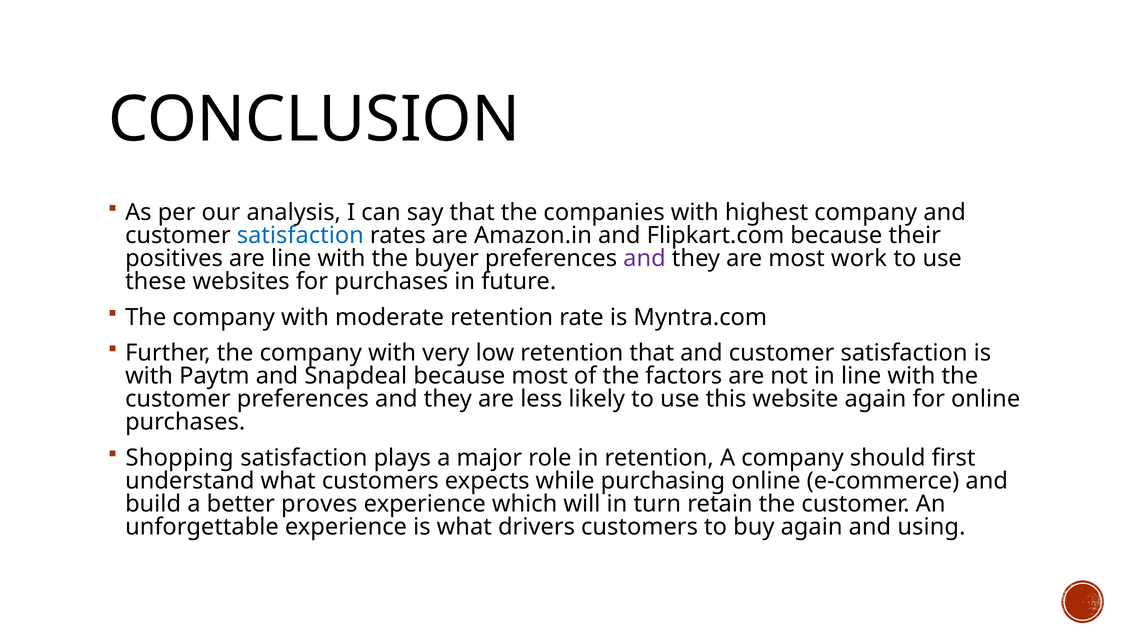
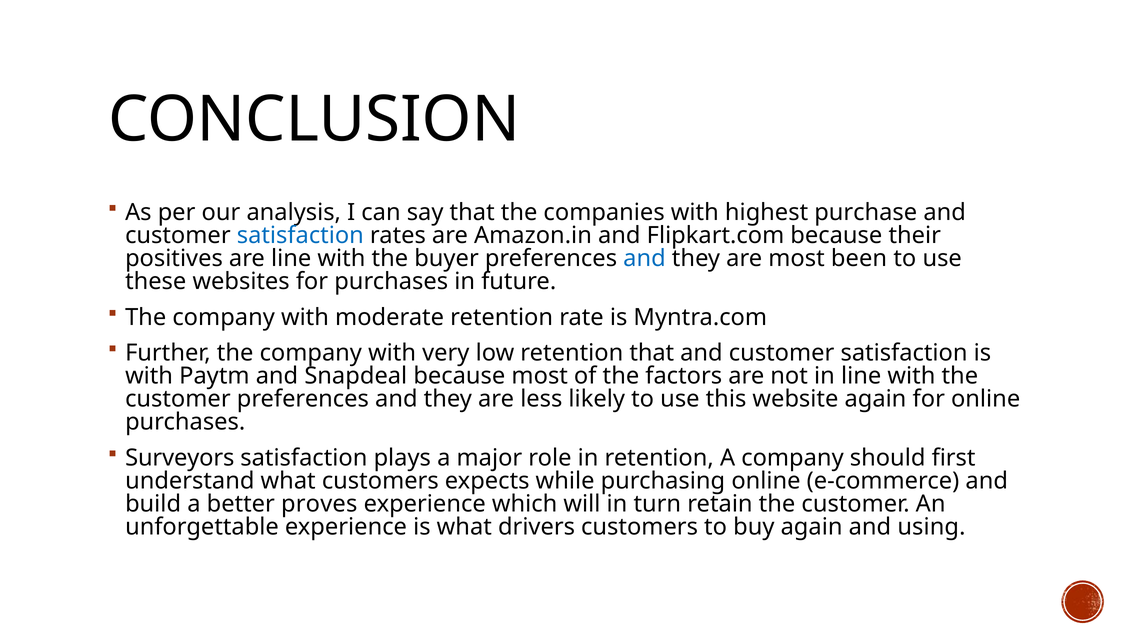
highest company: company -> purchase
and at (644, 258) colour: purple -> blue
work: work -> been
Shopping: Shopping -> Surveyors
